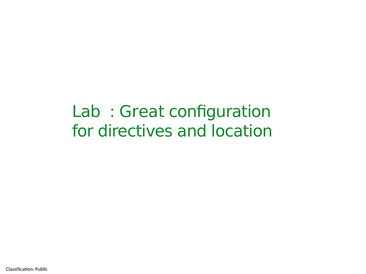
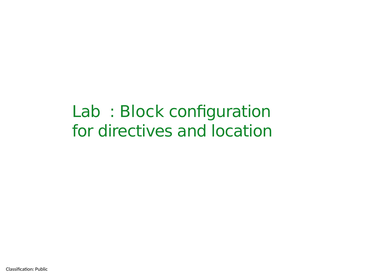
Great: Great -> Block
